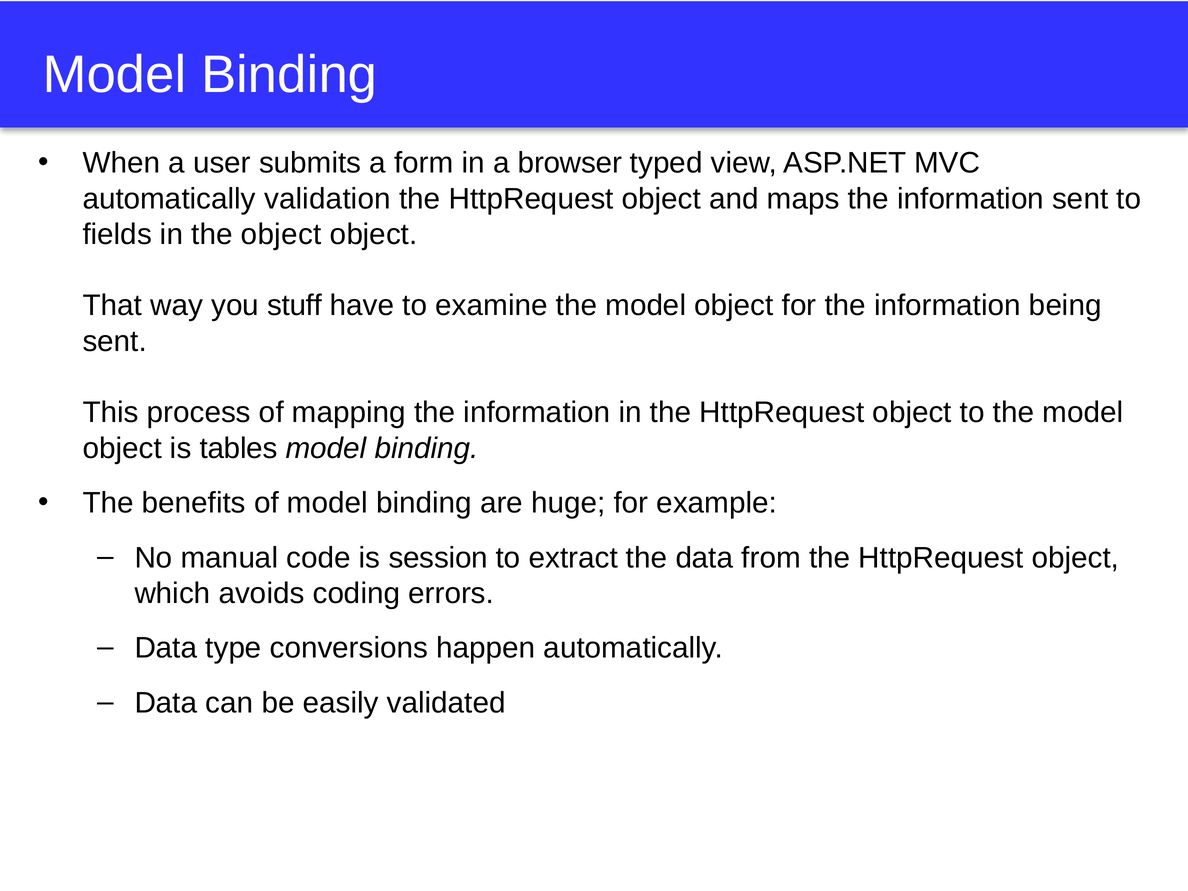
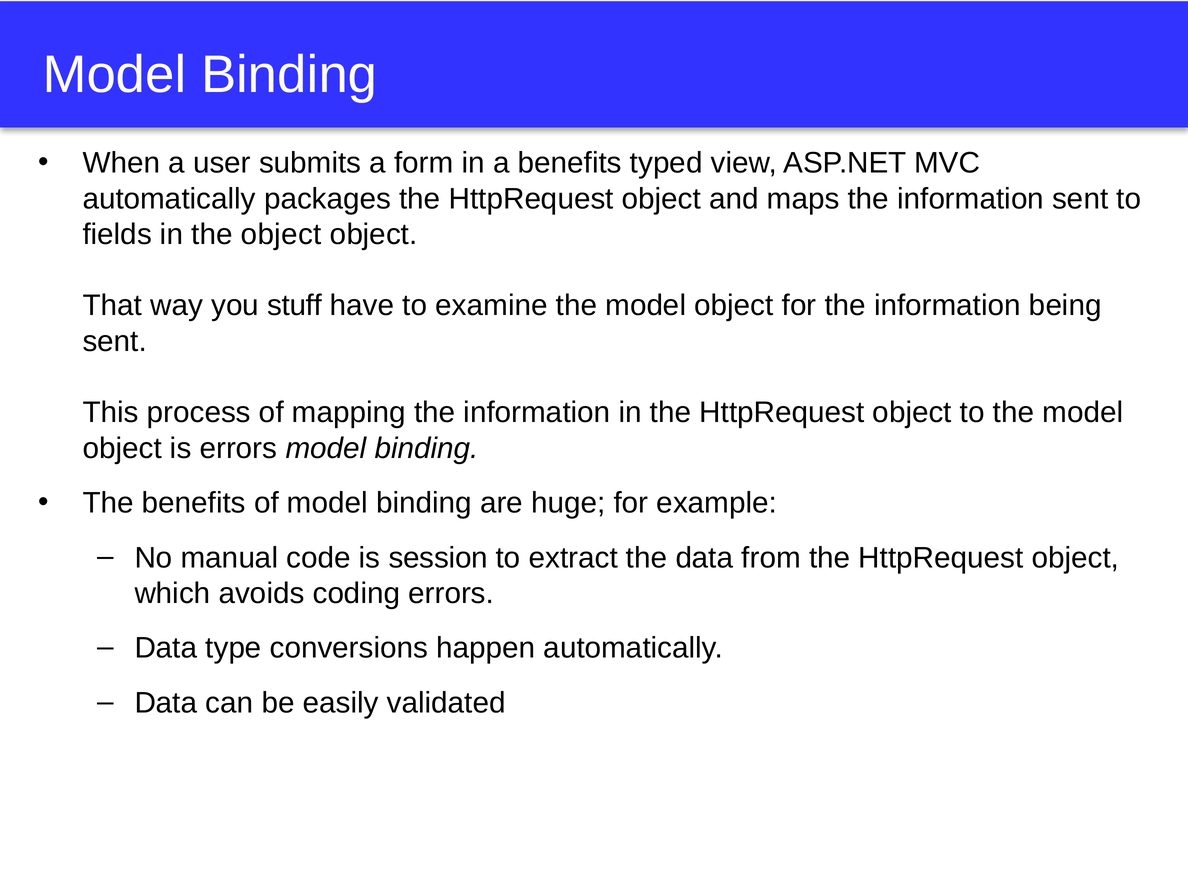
a browser: browser -> benefits
validation: validation -> packages
is tables: tables -> errors
